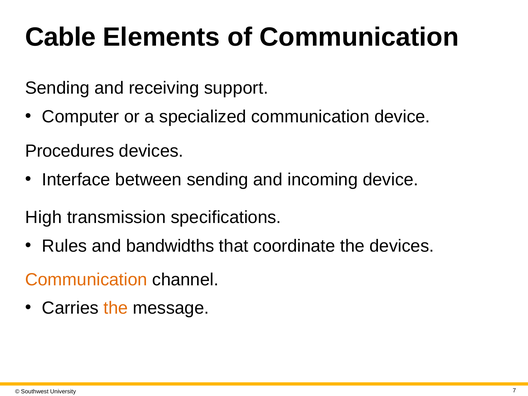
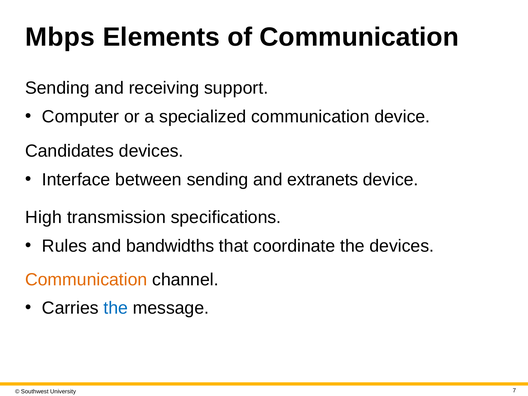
Cable: Cable -> Mbps
Procedures: Procedures -> Candidates
incoming: incoming -> extranets
the at (116, 308) colour: orange -> blue
